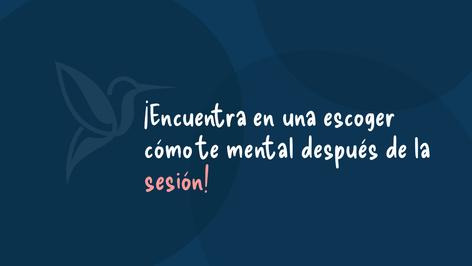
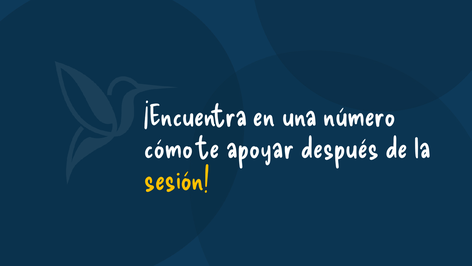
escoger: escoger -> número
mental: mental -> apoyar
sesión colour: pink -> yellow
